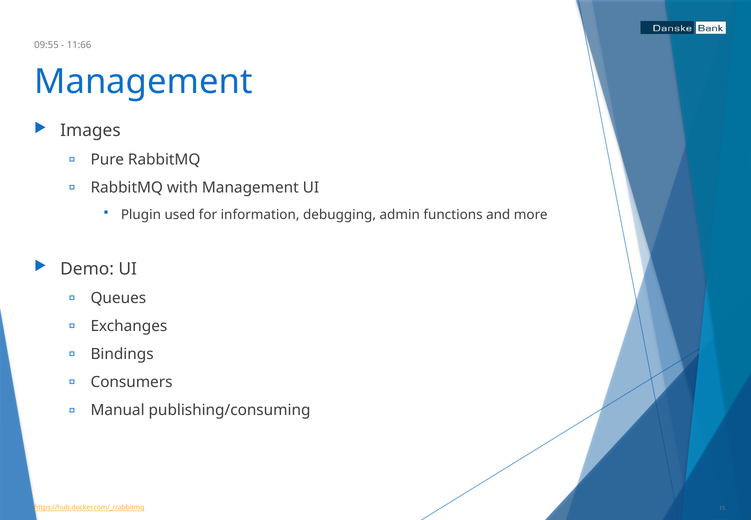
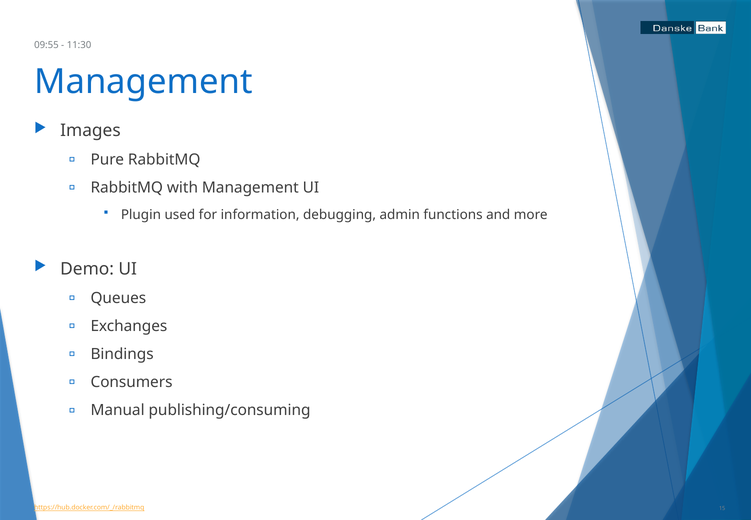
11:66: 11:66 -> 11:30
